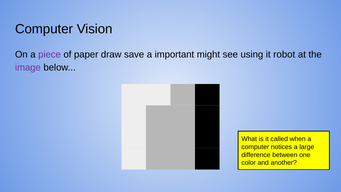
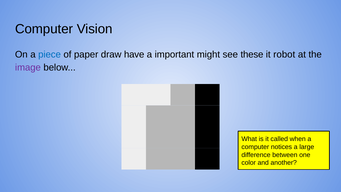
piece colour: purple -> blue
save: save -> have
using: using -> these
